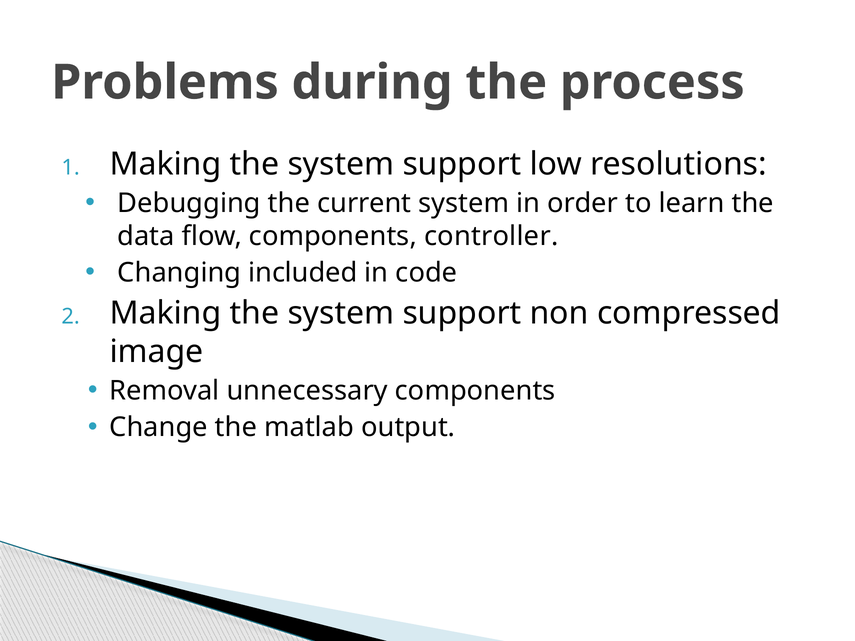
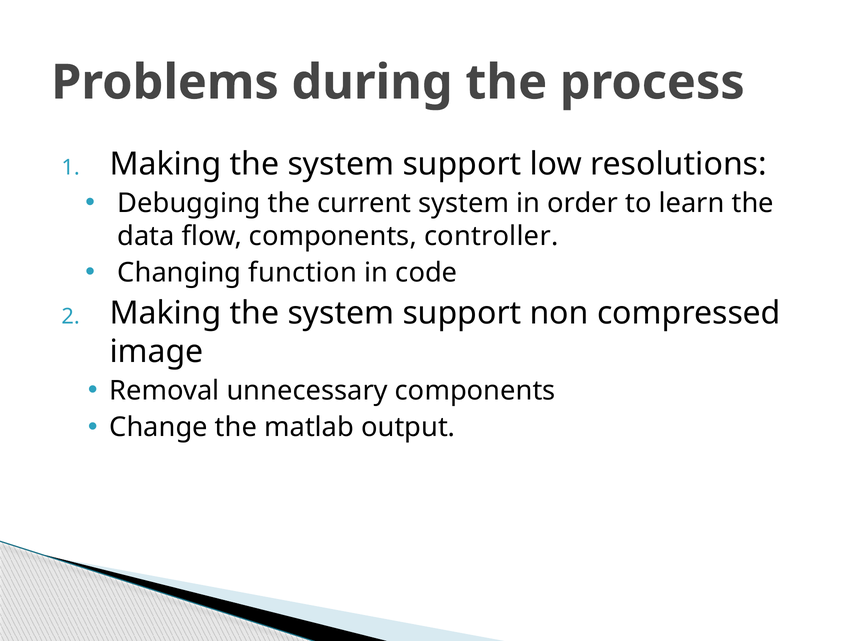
included: included -> function
